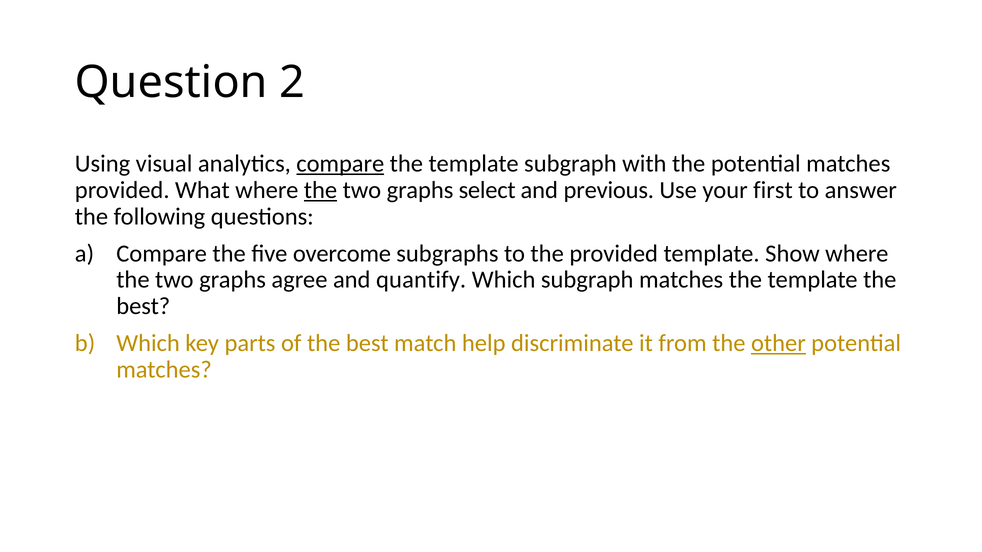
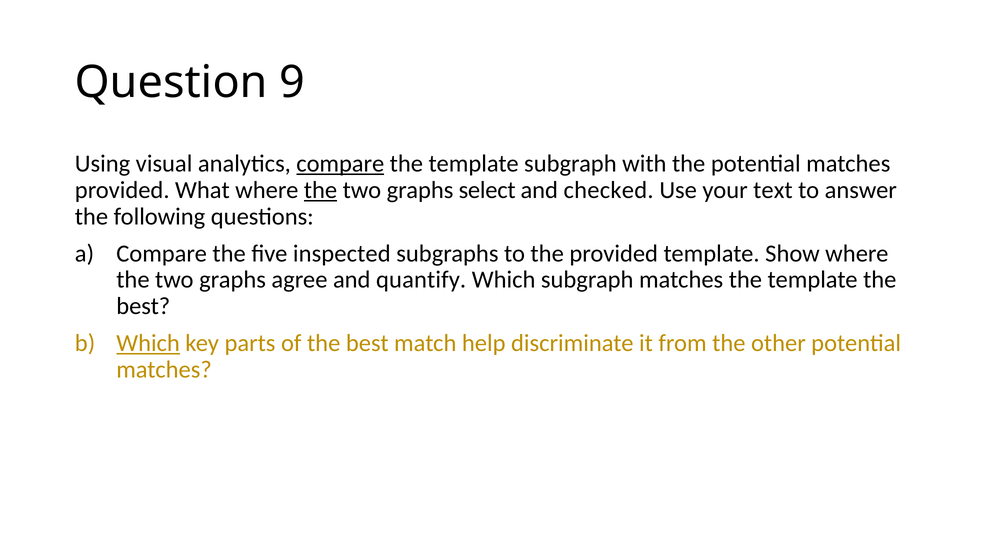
2: 2 -> 9
previous: previous -> checked
first: first -> text
overcome: overcome -> inspected
Which at (148, 343) underline: none -> present
other underline: present -> none
